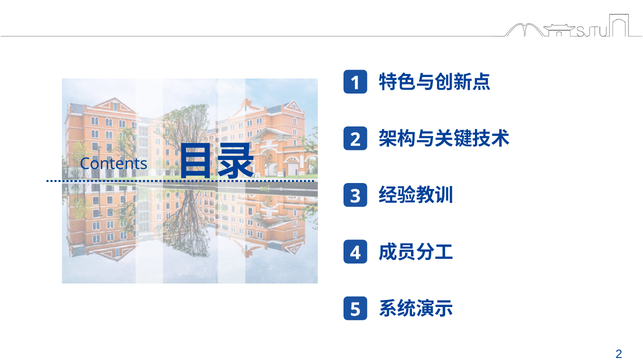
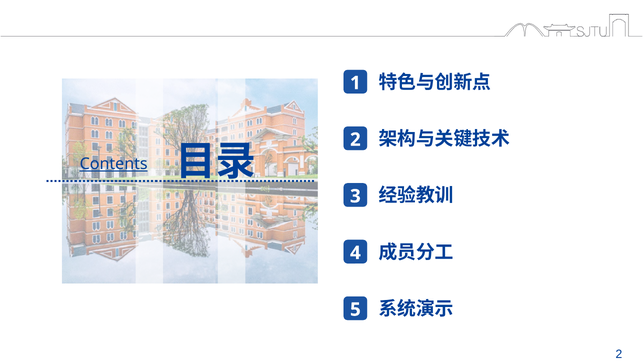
Contents underline: none -> present
